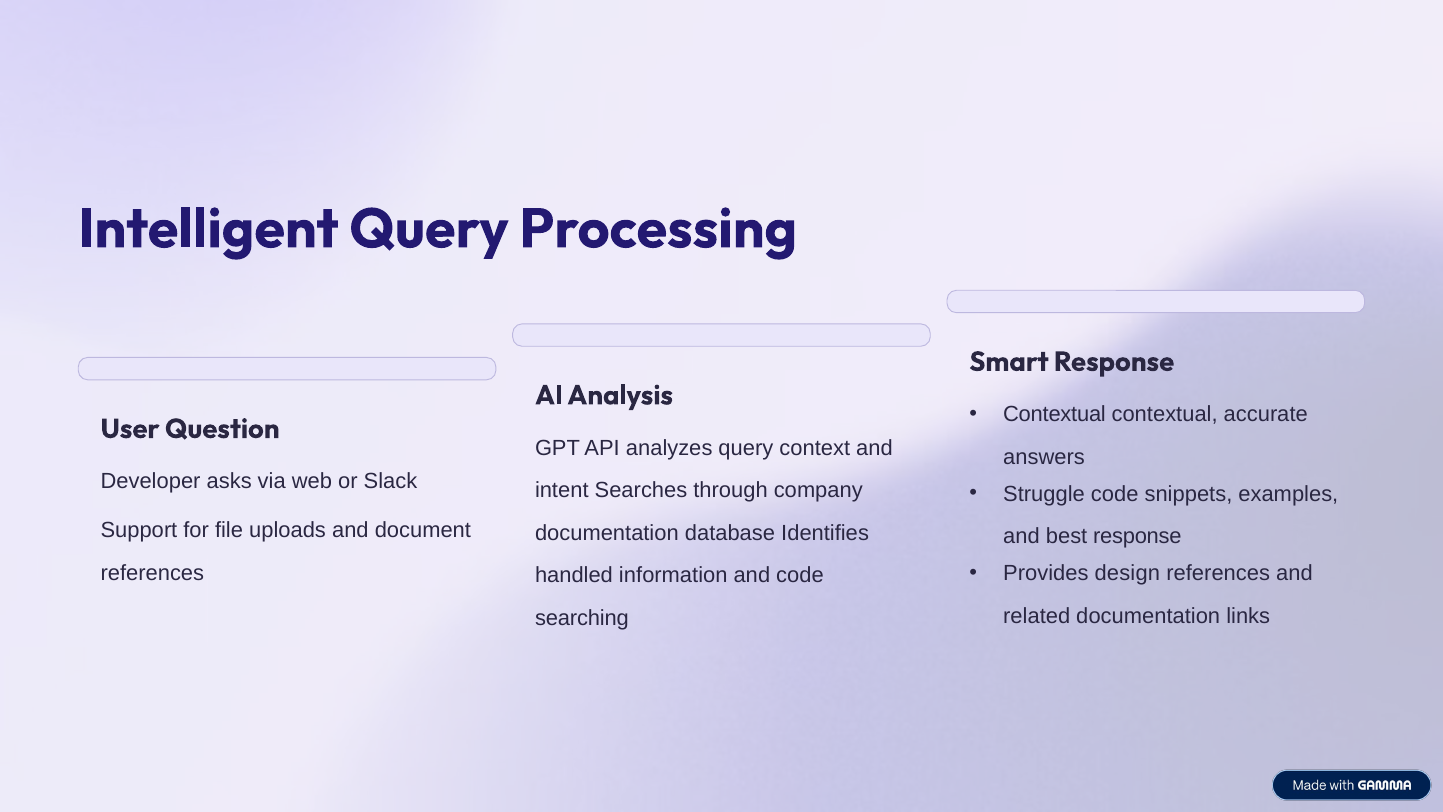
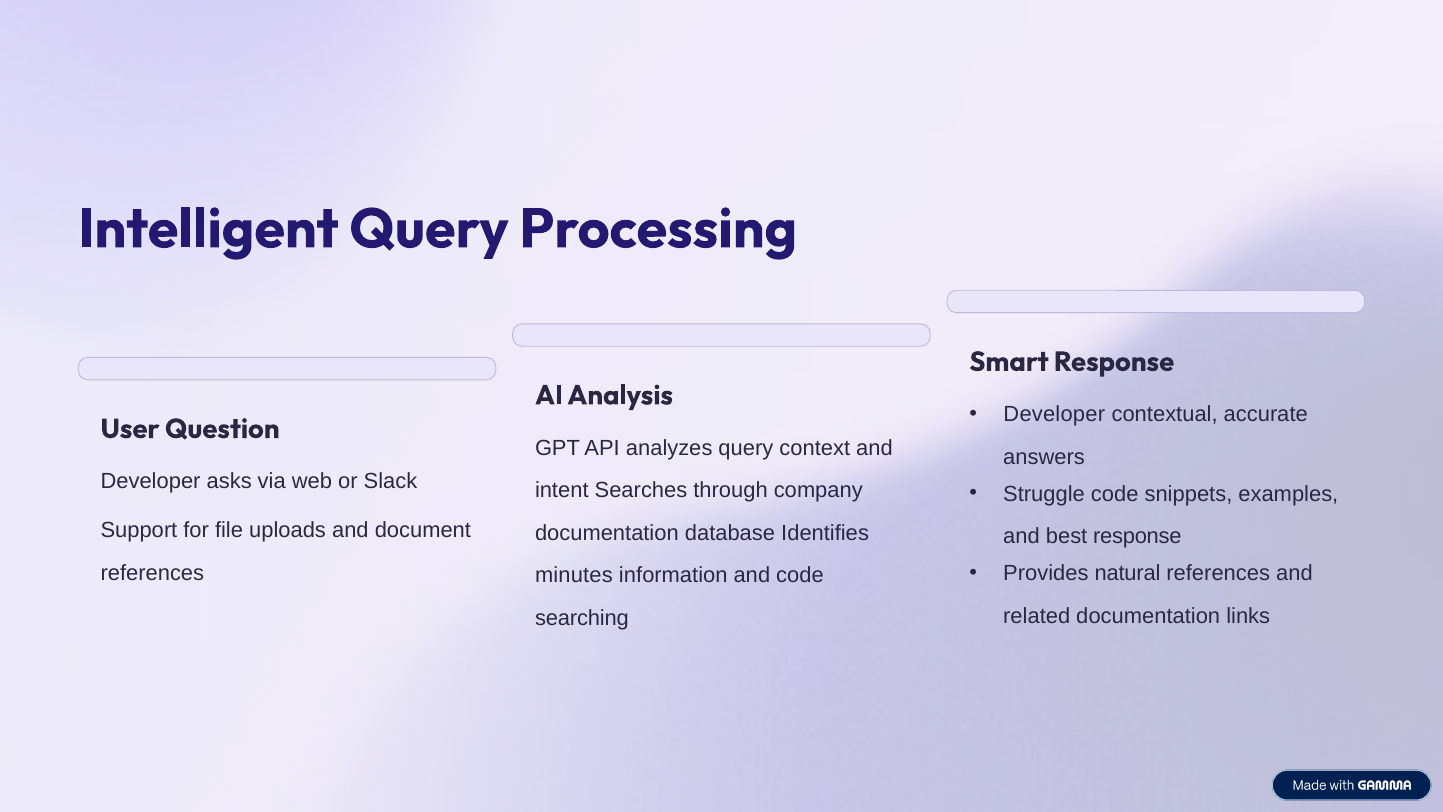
Contextual at (1054, 414): Contextual -> Developer
design: design -> natural
handled: handled -> minutes
